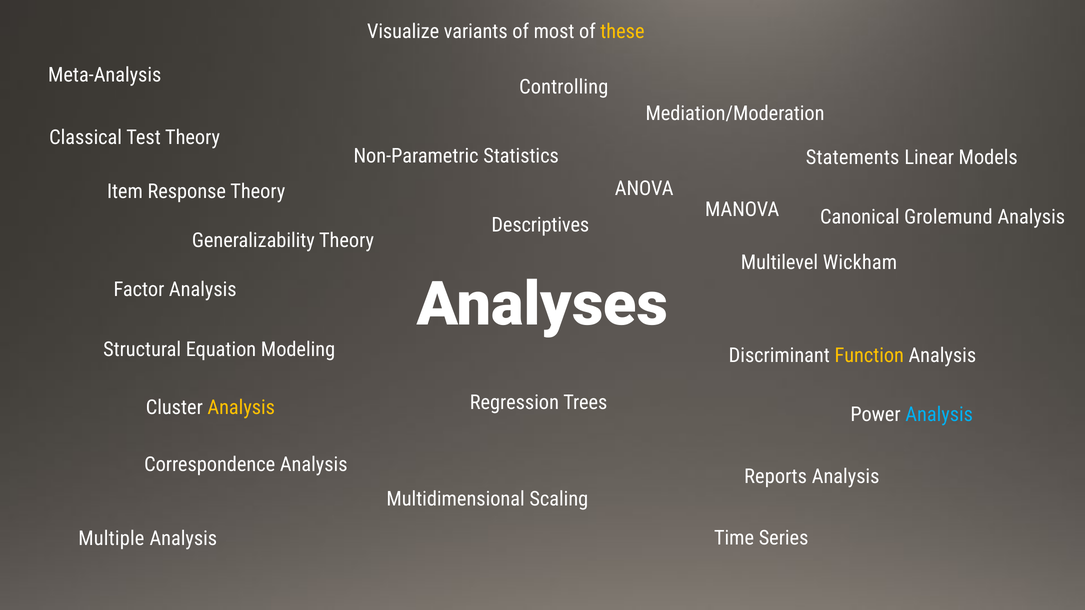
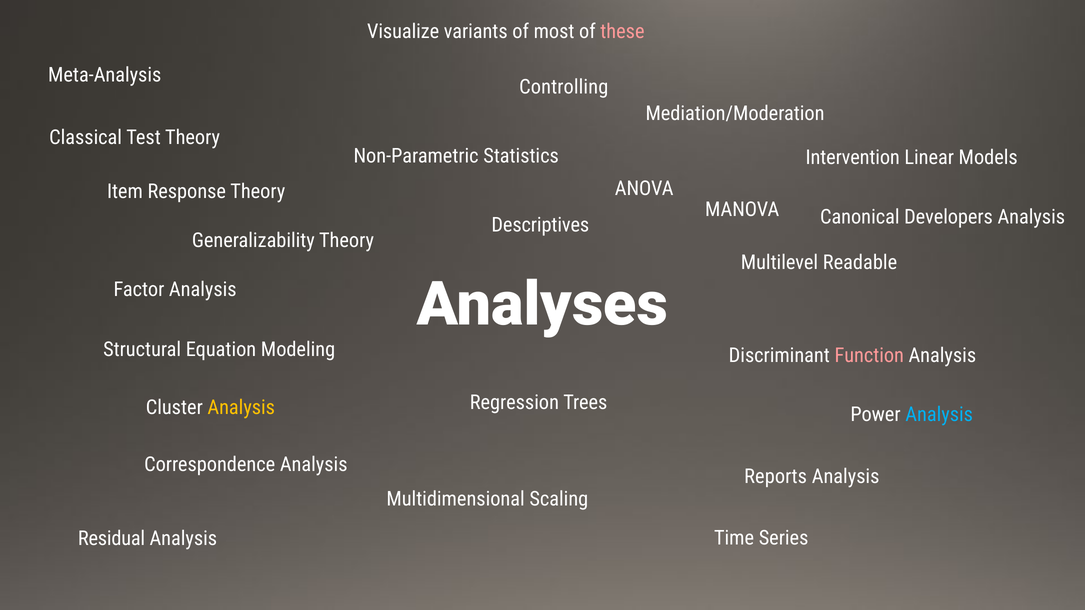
these colour: yellow -> pink
Statements: Statements -> Intervention
Grolemund: Grolemund -> Developers
Wickham: Wickham -> Readable
Function colour: yellow -> pink
Multiple: Multiple -> Residual
